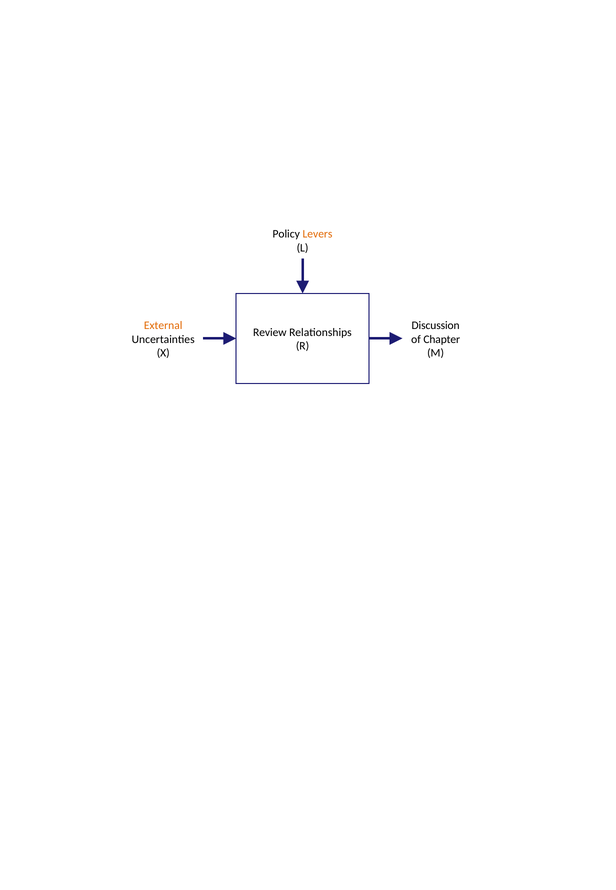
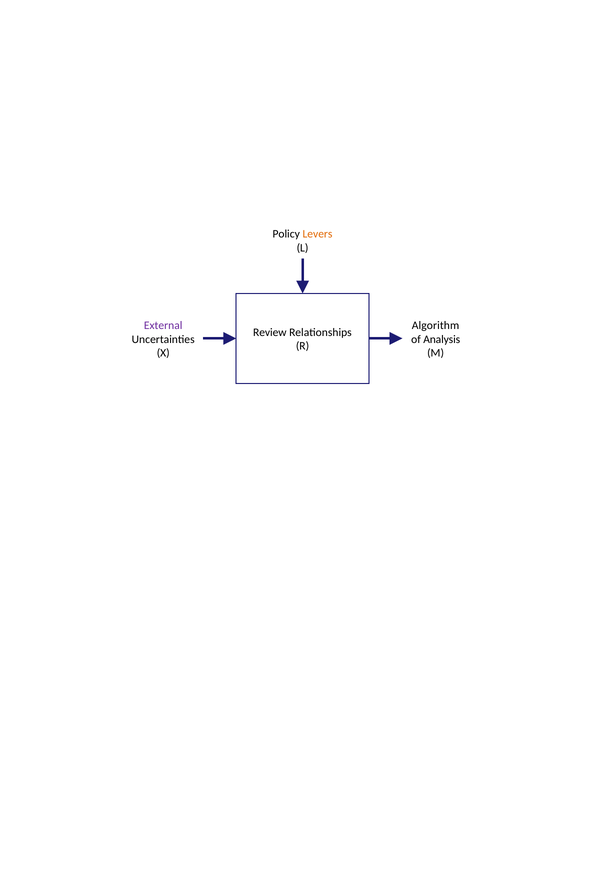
External colour: orange -> purple
Discussion: Discussion -> Algorithm
Chapter: Chapter -> Analysis
